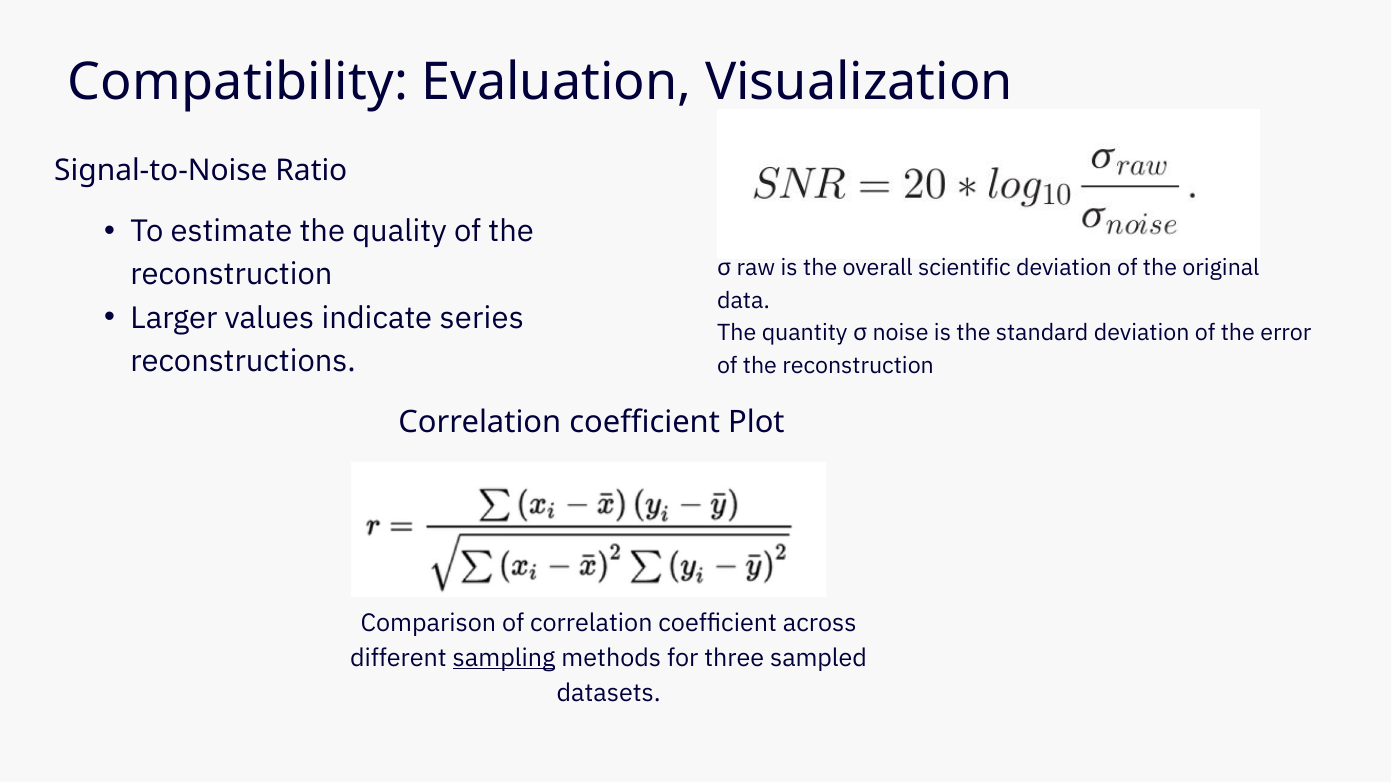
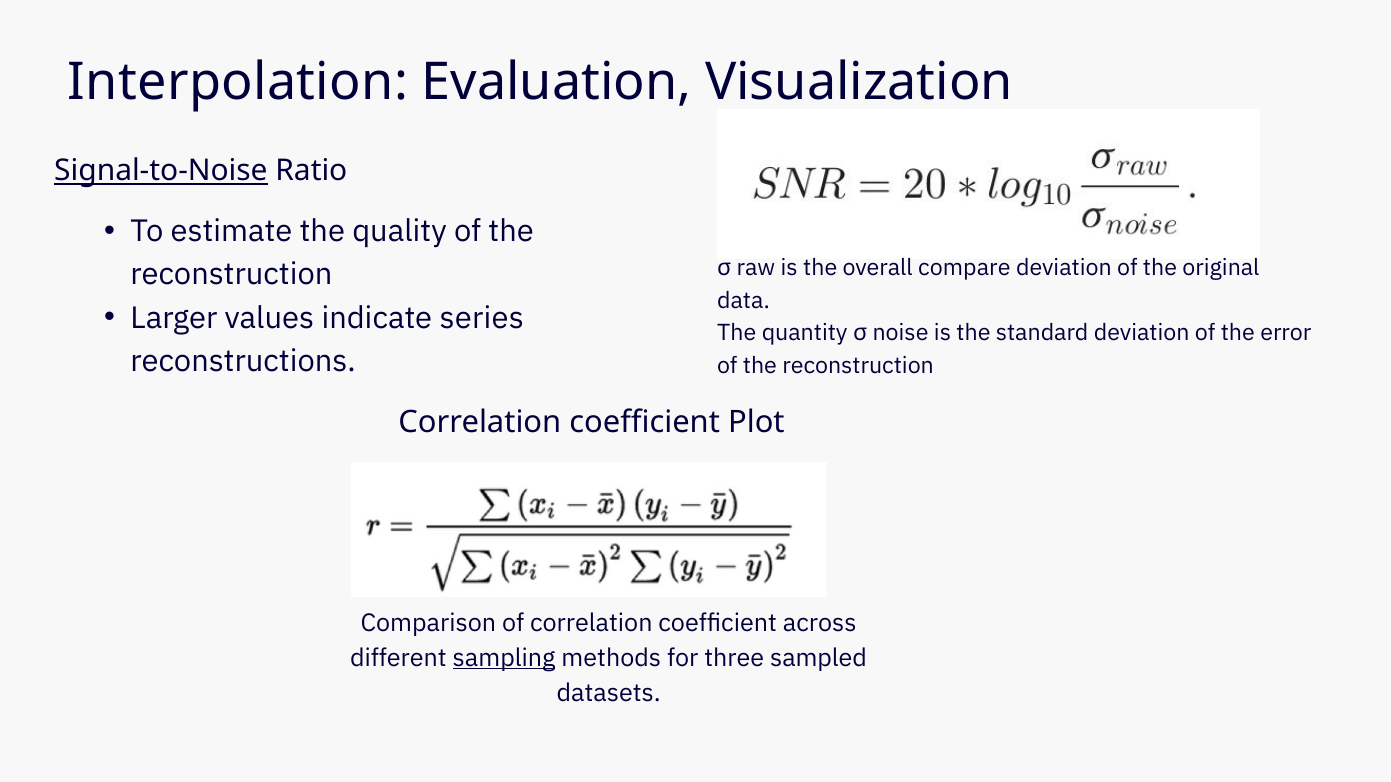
Compatibility: Compatibility -> Interpolation
Signal-to-Noise underline: none -> present
scientific: scientific -> compare
